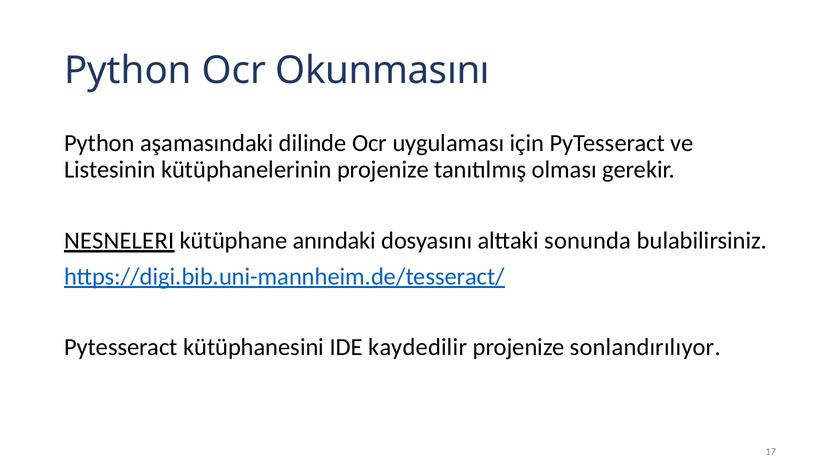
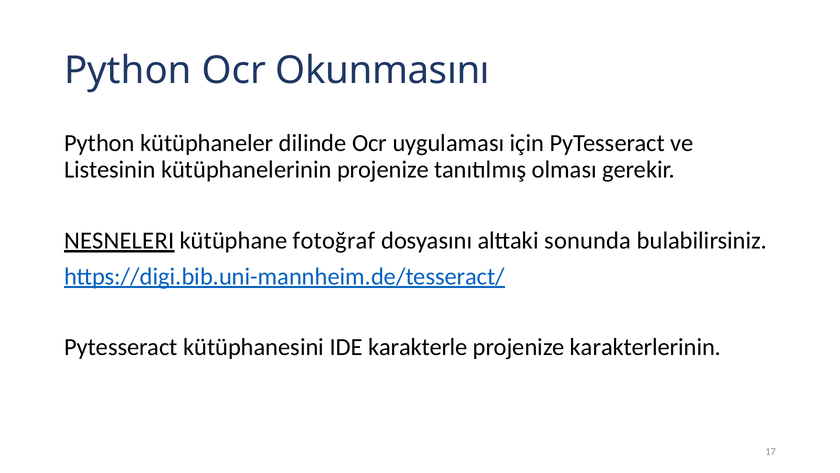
aşamasındaki: aşamasındaki -> kütüphaneler
anındaki: anındaki -> fotoğraf
kaydedilir: kaydedilir -> karakterle
sonlandırılıyor: sonlandırılıyor -> karakterlerinin
